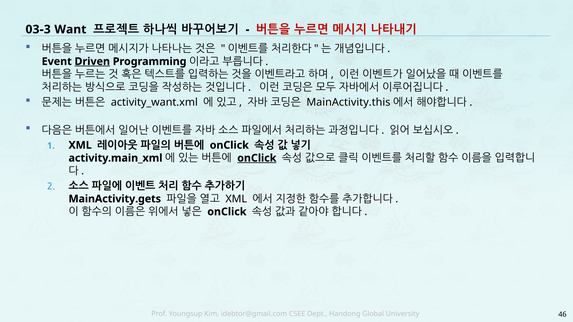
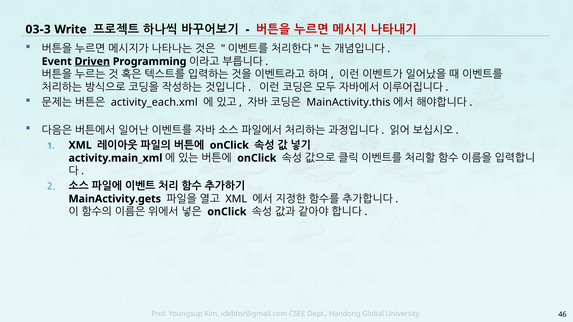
Want: Want -> Write
activity_want.xml: activity_want.xml -> activity_each.xml
onClick at (257, 158) underline: present -> none
